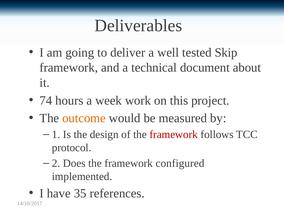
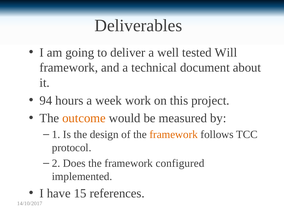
Skip: Skip -> Will
74: 74 -> 94
framework at (174, 134) colour: red -> orange
35: 35 -> 15
